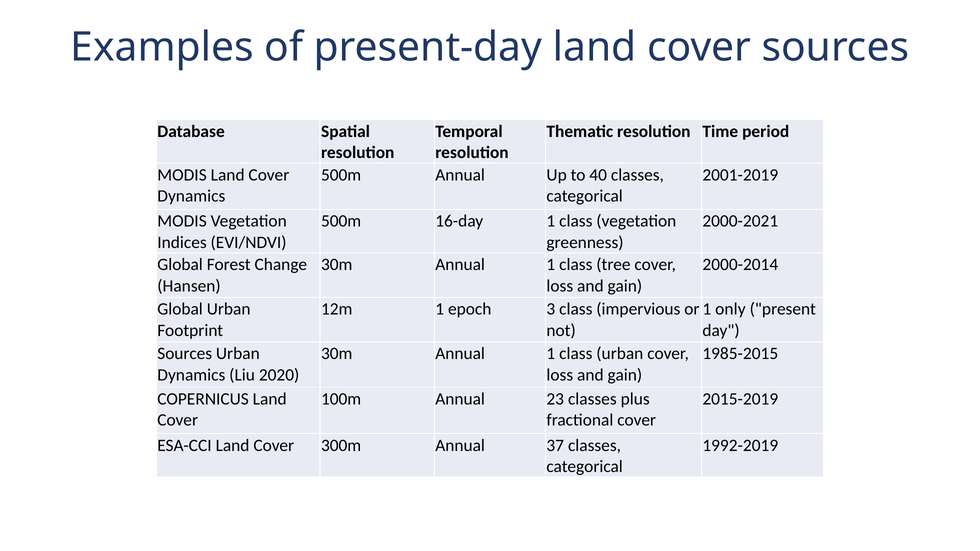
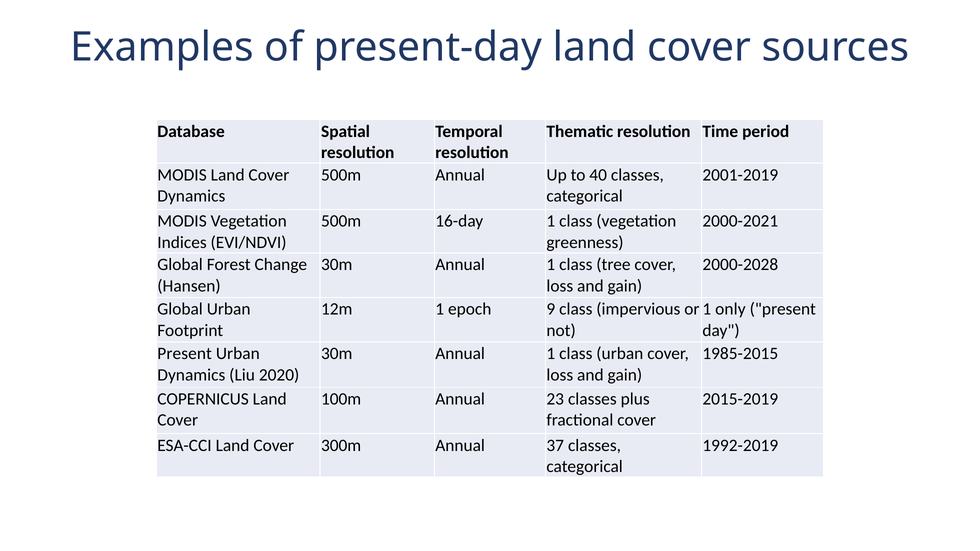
2000-2014: 2000-2014 -> 2000-2028
3: 3 -> 9
Sources at (185, 354): Sources -> Present
